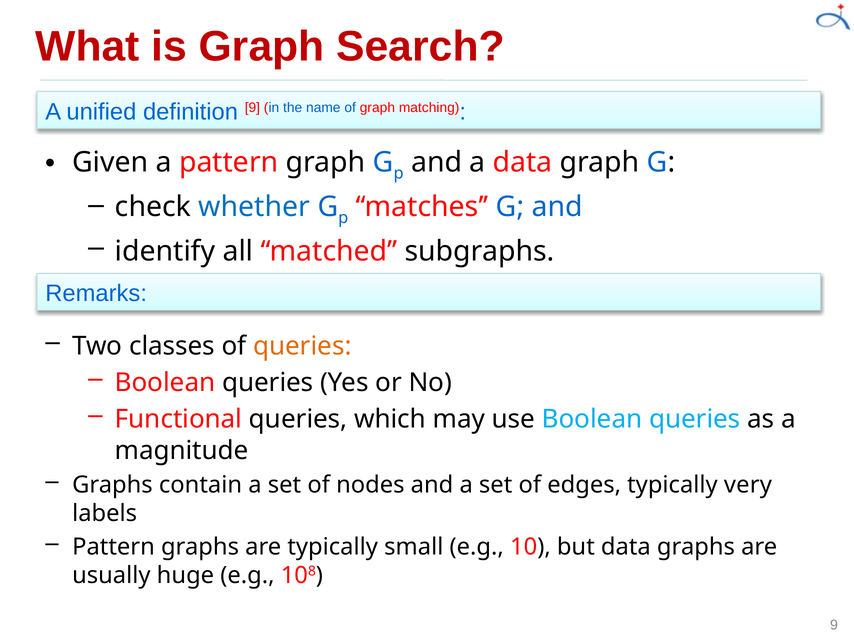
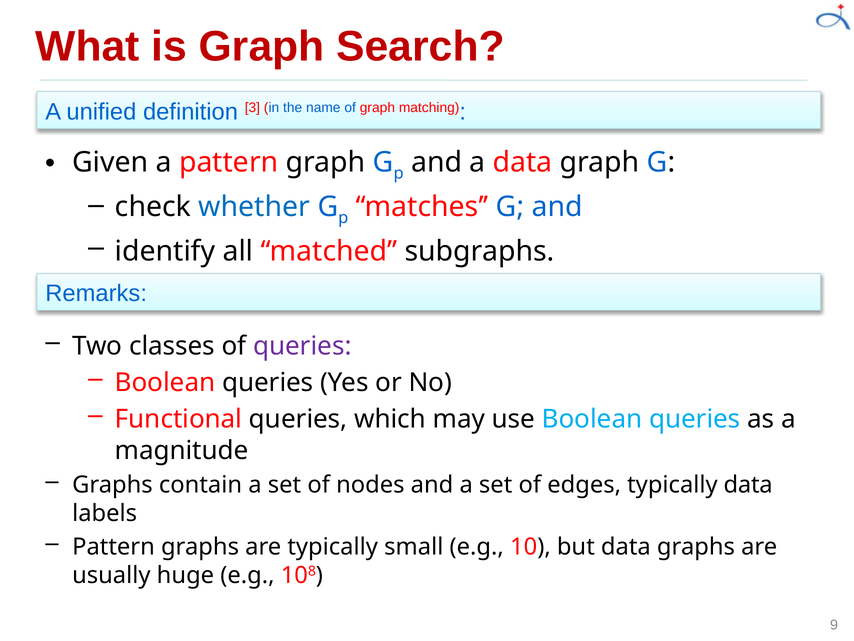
definition 9: 9 -> 3
queries at (302, 346) colour: orange -> purple
typically very: very -> data
